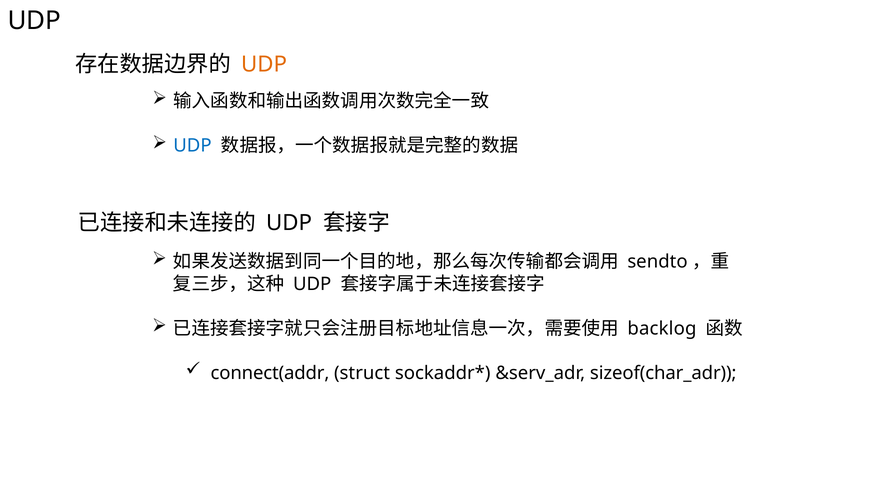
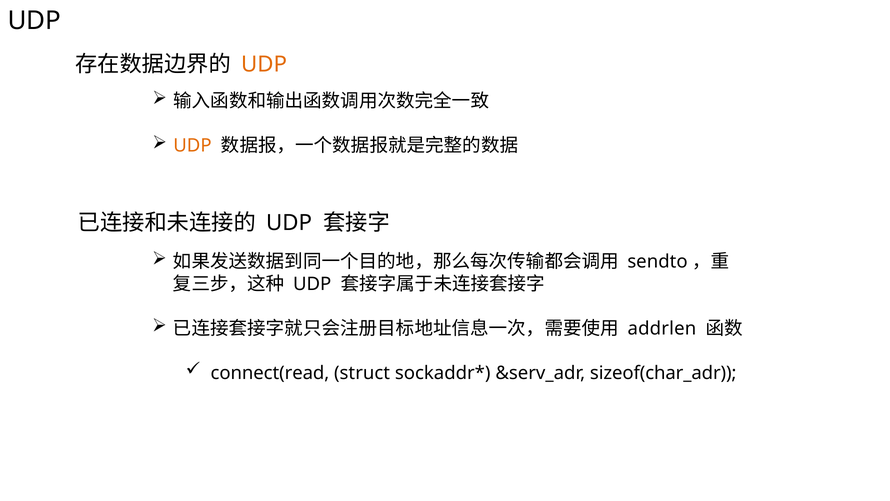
UDP at (192, 145) colour: blue -> orange
backlog: backlog -> addrlen
connect(addr: connect(addr -> connect(read
